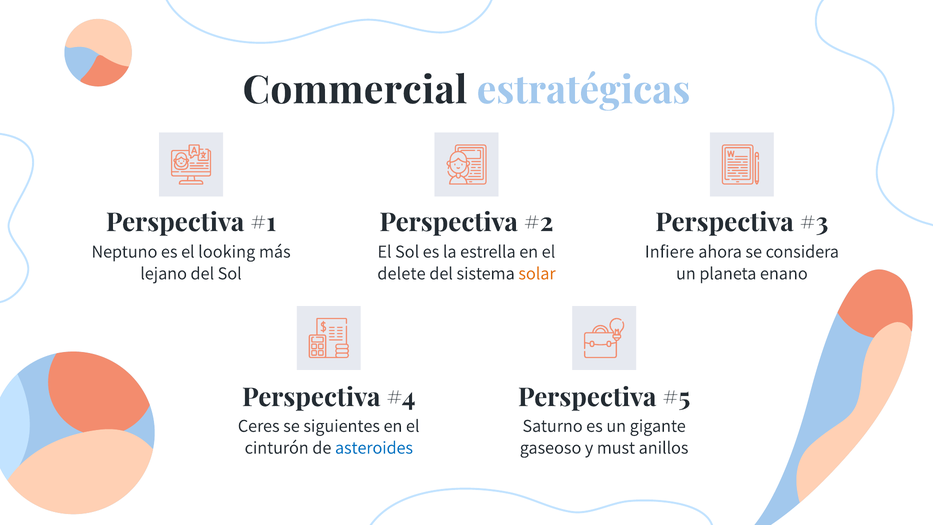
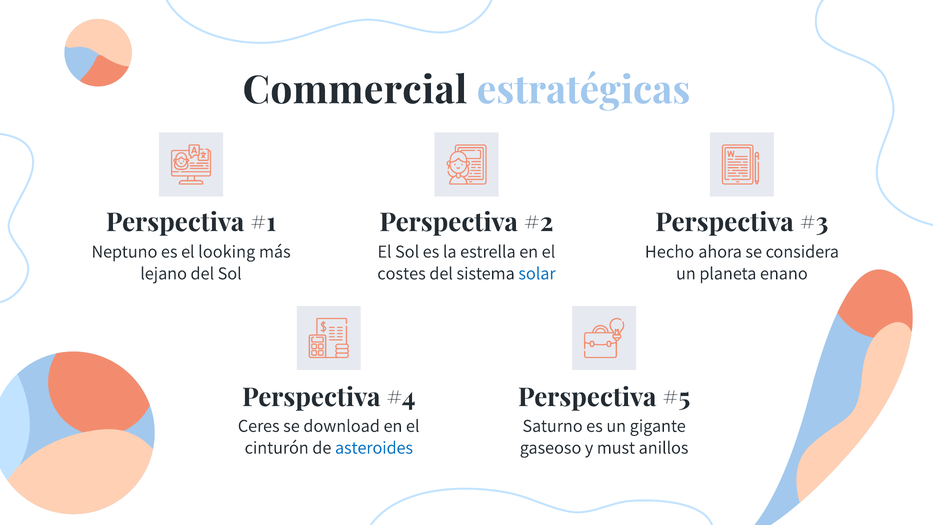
Infiere: Infiere -> Hecho
delete: delete -> costes
solar colour: orange -> blue
siguientes: siguientes -> download
